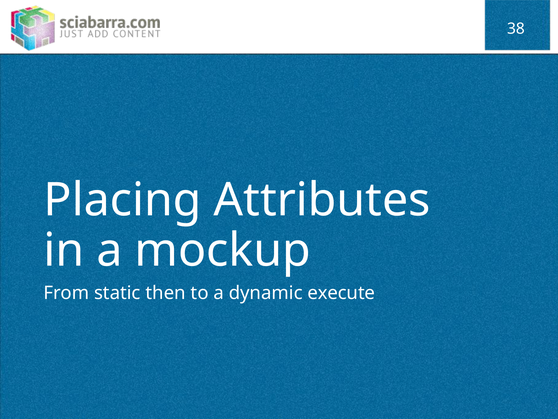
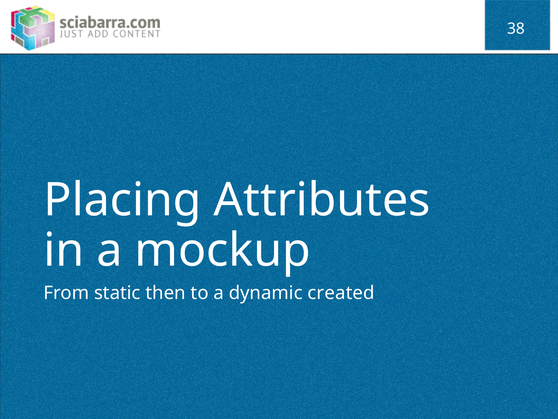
execute: execute -> created
